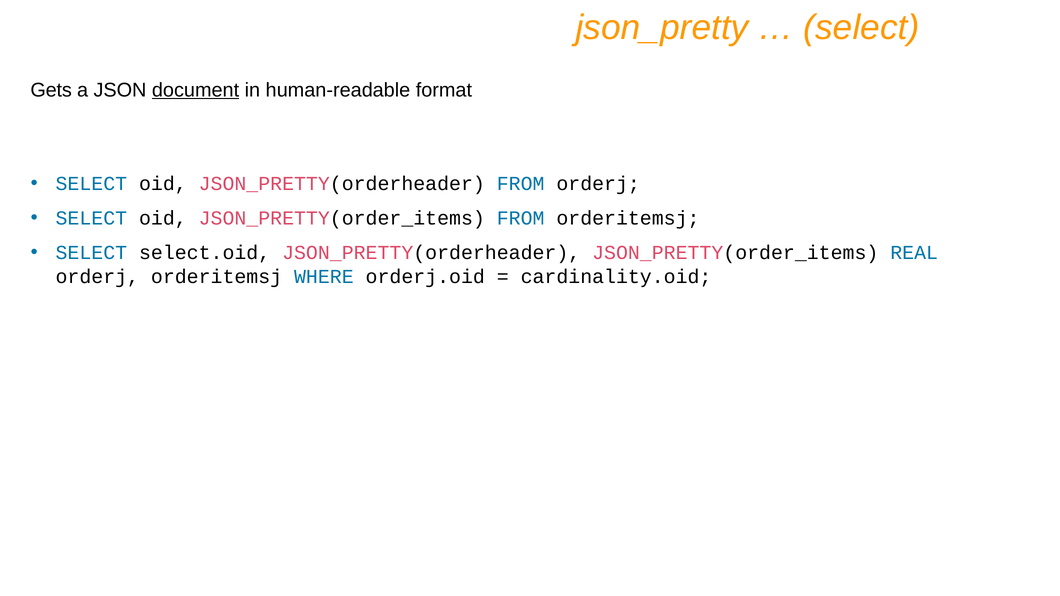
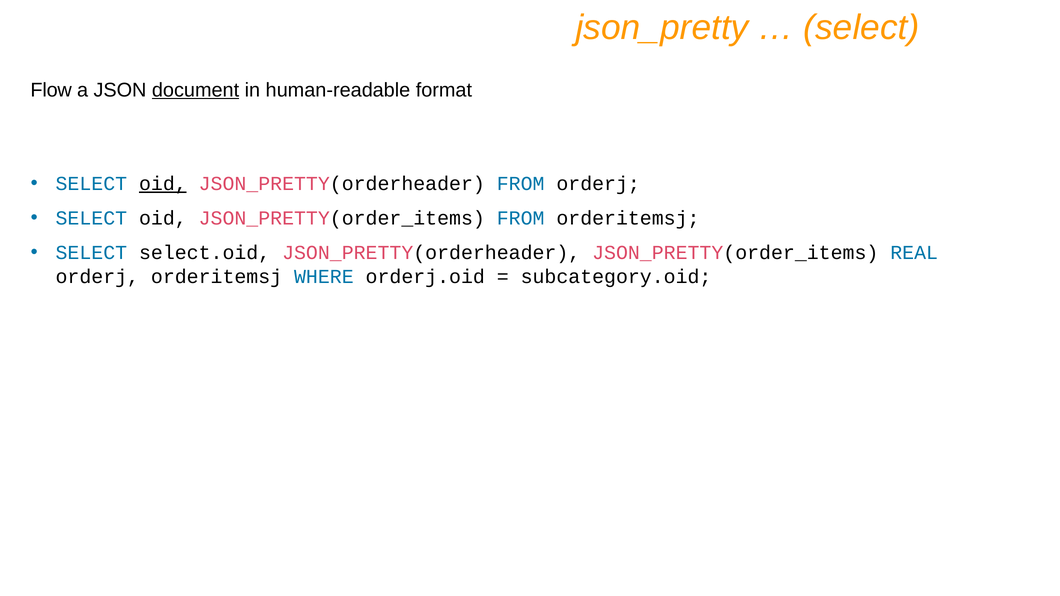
Gets: Gets -> Flow
oid at (163, 184) underline: none -> present
cardinality.oid: cardinality.oid -> subcategory.oid
